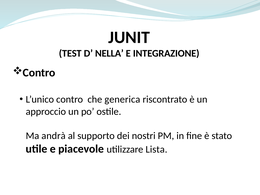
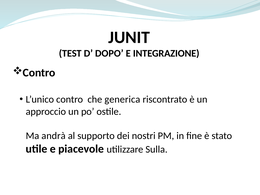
NELLA: NELLA -> DOPO
Lista: Lista -> Sulla
